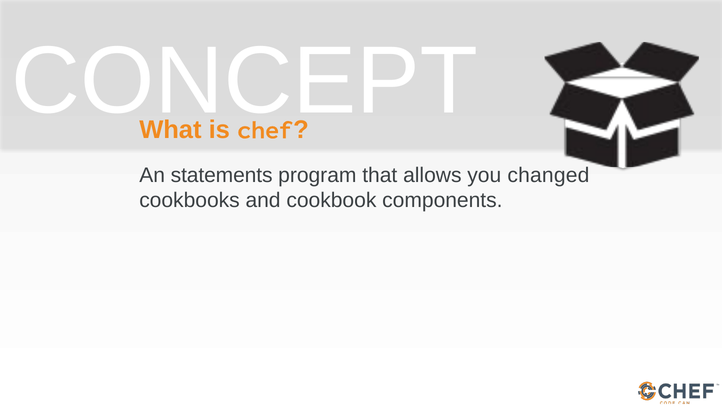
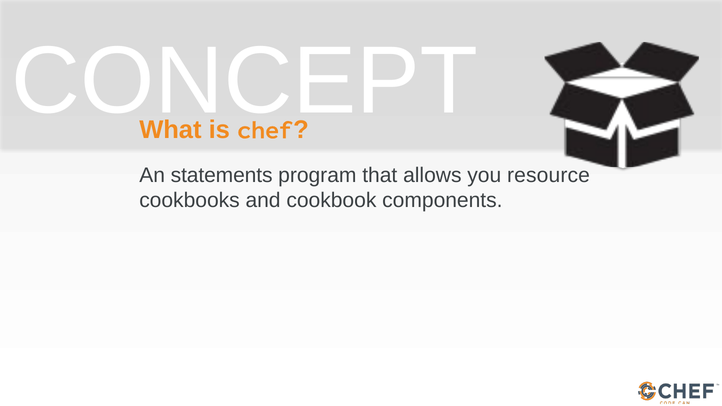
changed: changed -> resource
